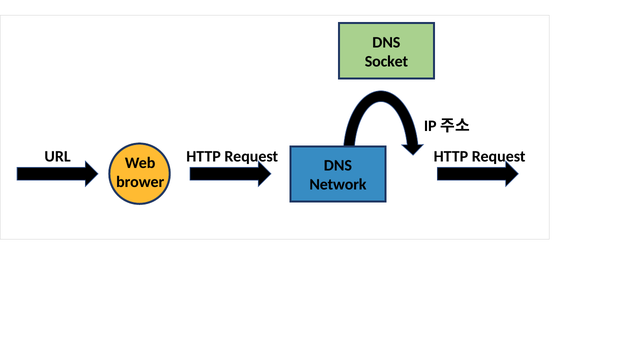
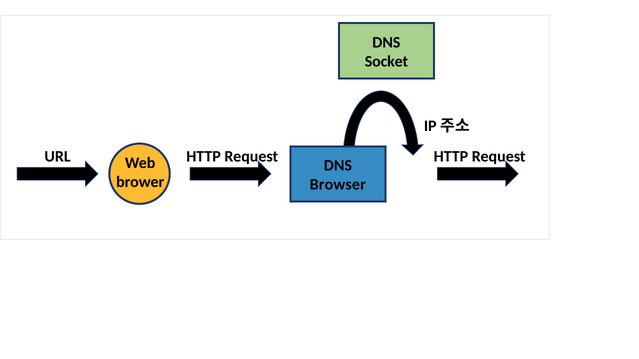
Network: Network -> Browser
